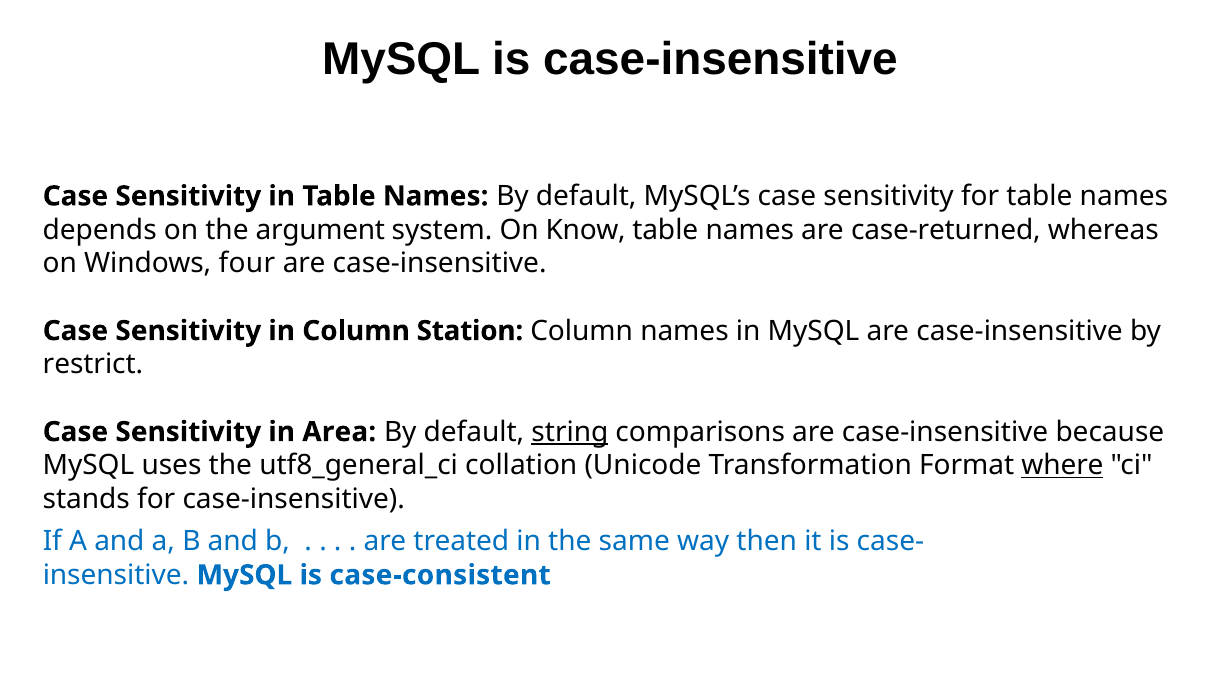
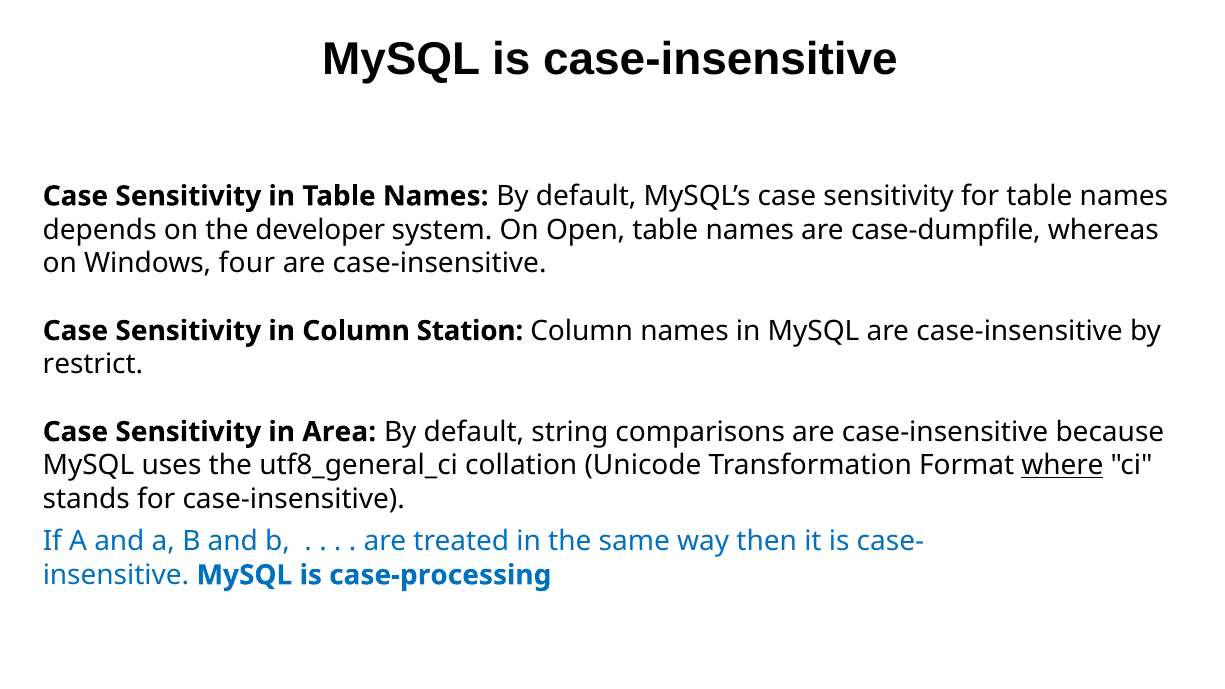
argument: argument -> developer
Know: Know -> Open
case-returned: case-returned -> case-dumpfile
string underline: present -> none
case-consistent: case-consistent -> case-processing
